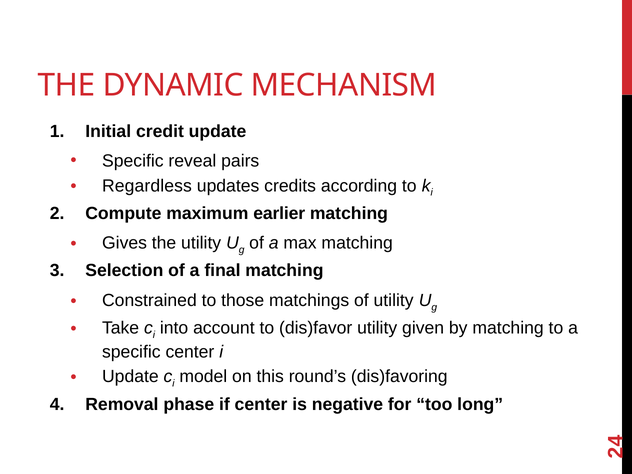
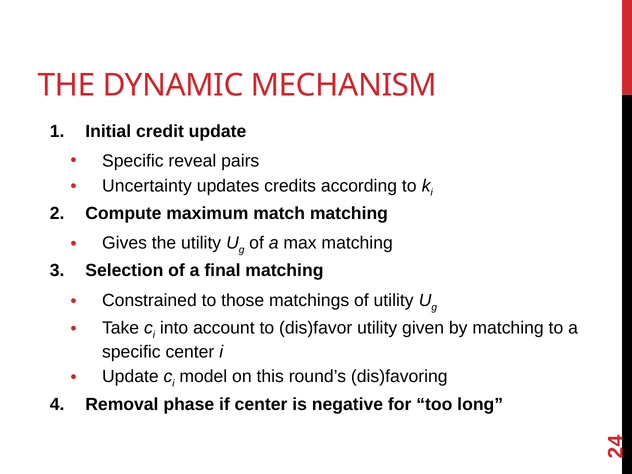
Regardless: Regardless -> Uncertainty
earlier: earlier -> match
